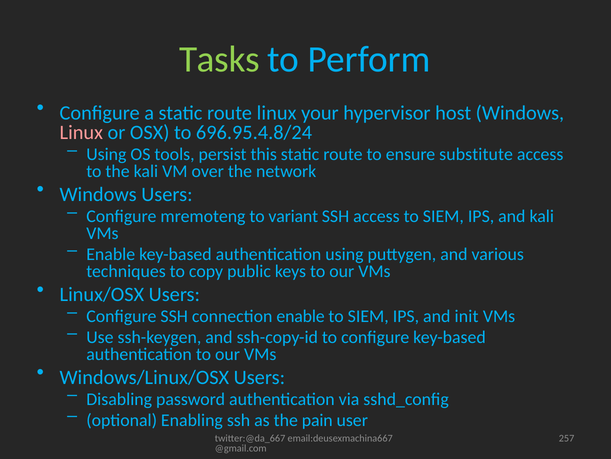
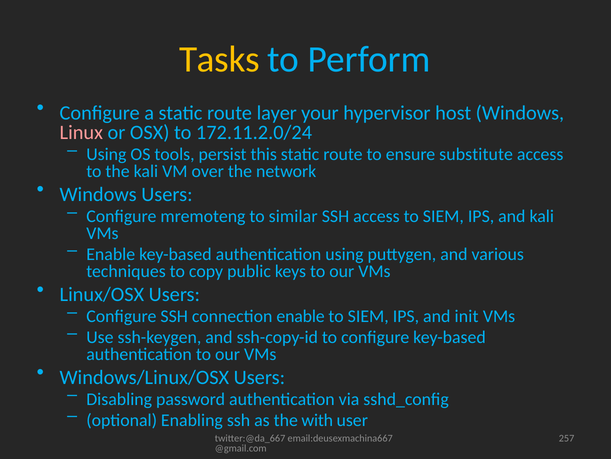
Tasks colour: light green -> yellow
route linux: linux -> layer
696.95.4.8/24: 696.95.4.8/24 -> 172.11.2.0/24
variant: variant -> similar
pain: pain -> with
